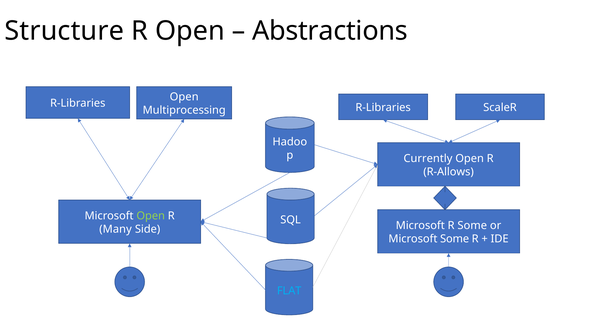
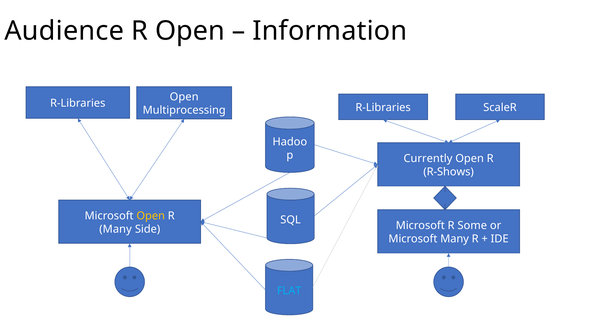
Structure: Structure -> Audience
Abstractions: Abstractions -> Information
R-Allows: R-Allows -> R-Shows
Open at (151, 216) colour: light green -> yellow
Microsoft Some: Some -> Many
